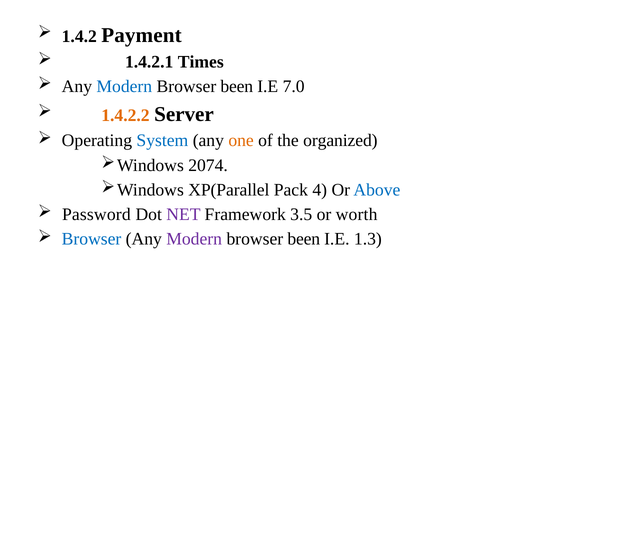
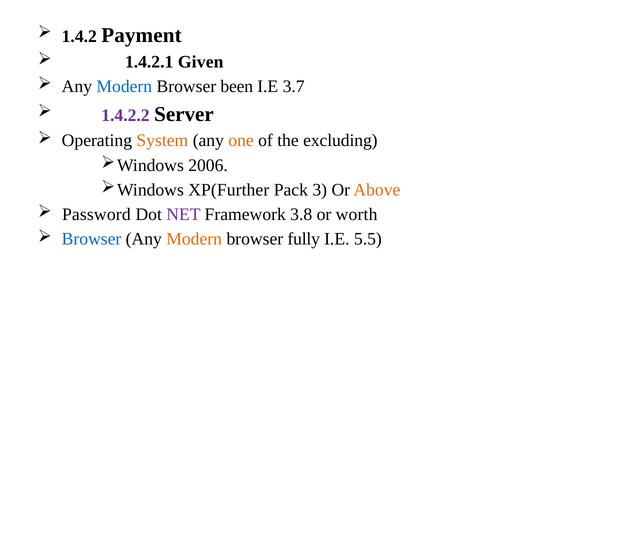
Times: Times -> Given
7.0: 7.0 -> 3.7
1.4.2.2 colour: orange -> purple
System colour: blue -> orange
organized: organized -> excluding
2074: 2074 -> 2006
XP(Parallel: XP(Parallel -> XP(Further
4: 4 -> 3
Above colour: blue -> orange
3.5: 3.5 -> 3.8
Modern at (194, 239) colour: purple -> orange
been at (304, 239): been -> fully
1.3: 1.3 -> 5.5
